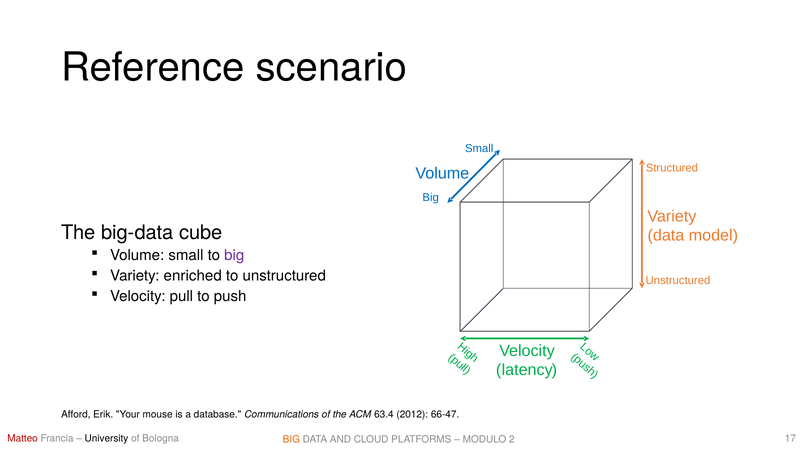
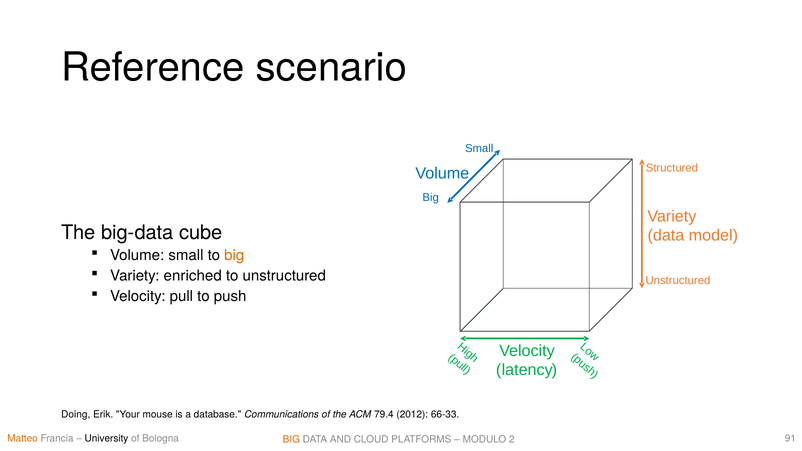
big at (234, 256) colour: purple -> orange
Afford: Afford -> Doing
63.4: 63.4 -> 79.4
66-47: 66-47 -> 66-33
Matteo colour: red -> orange
17: 17 -> 91
